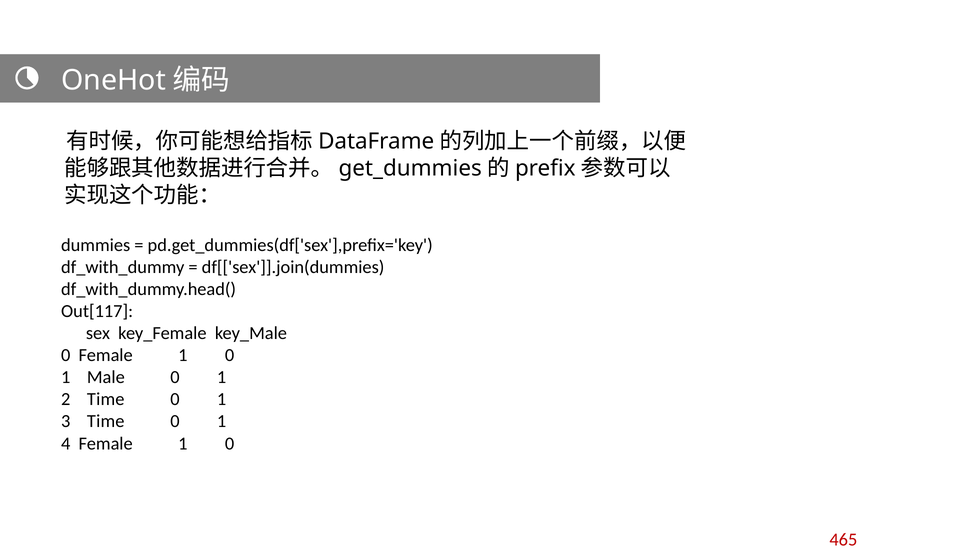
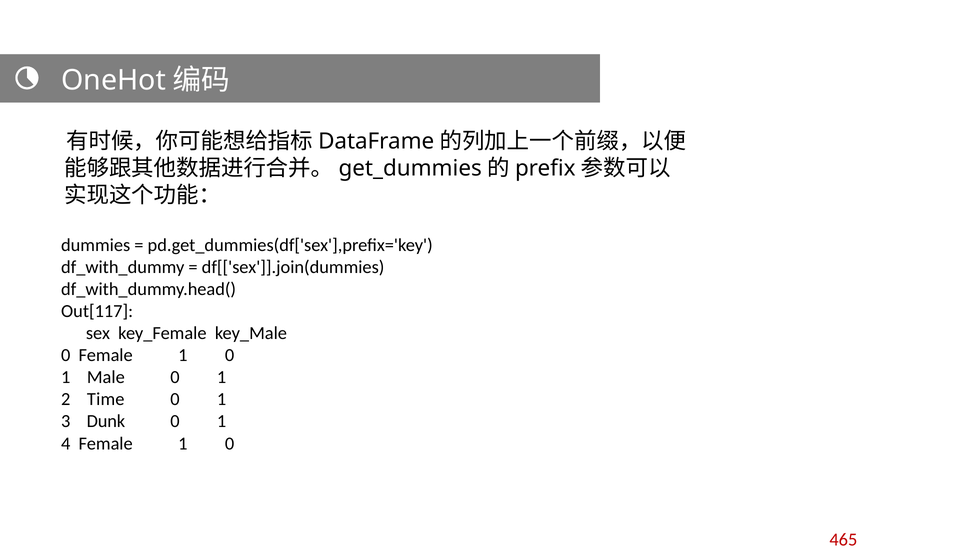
3 Time: Time -> Dunk
